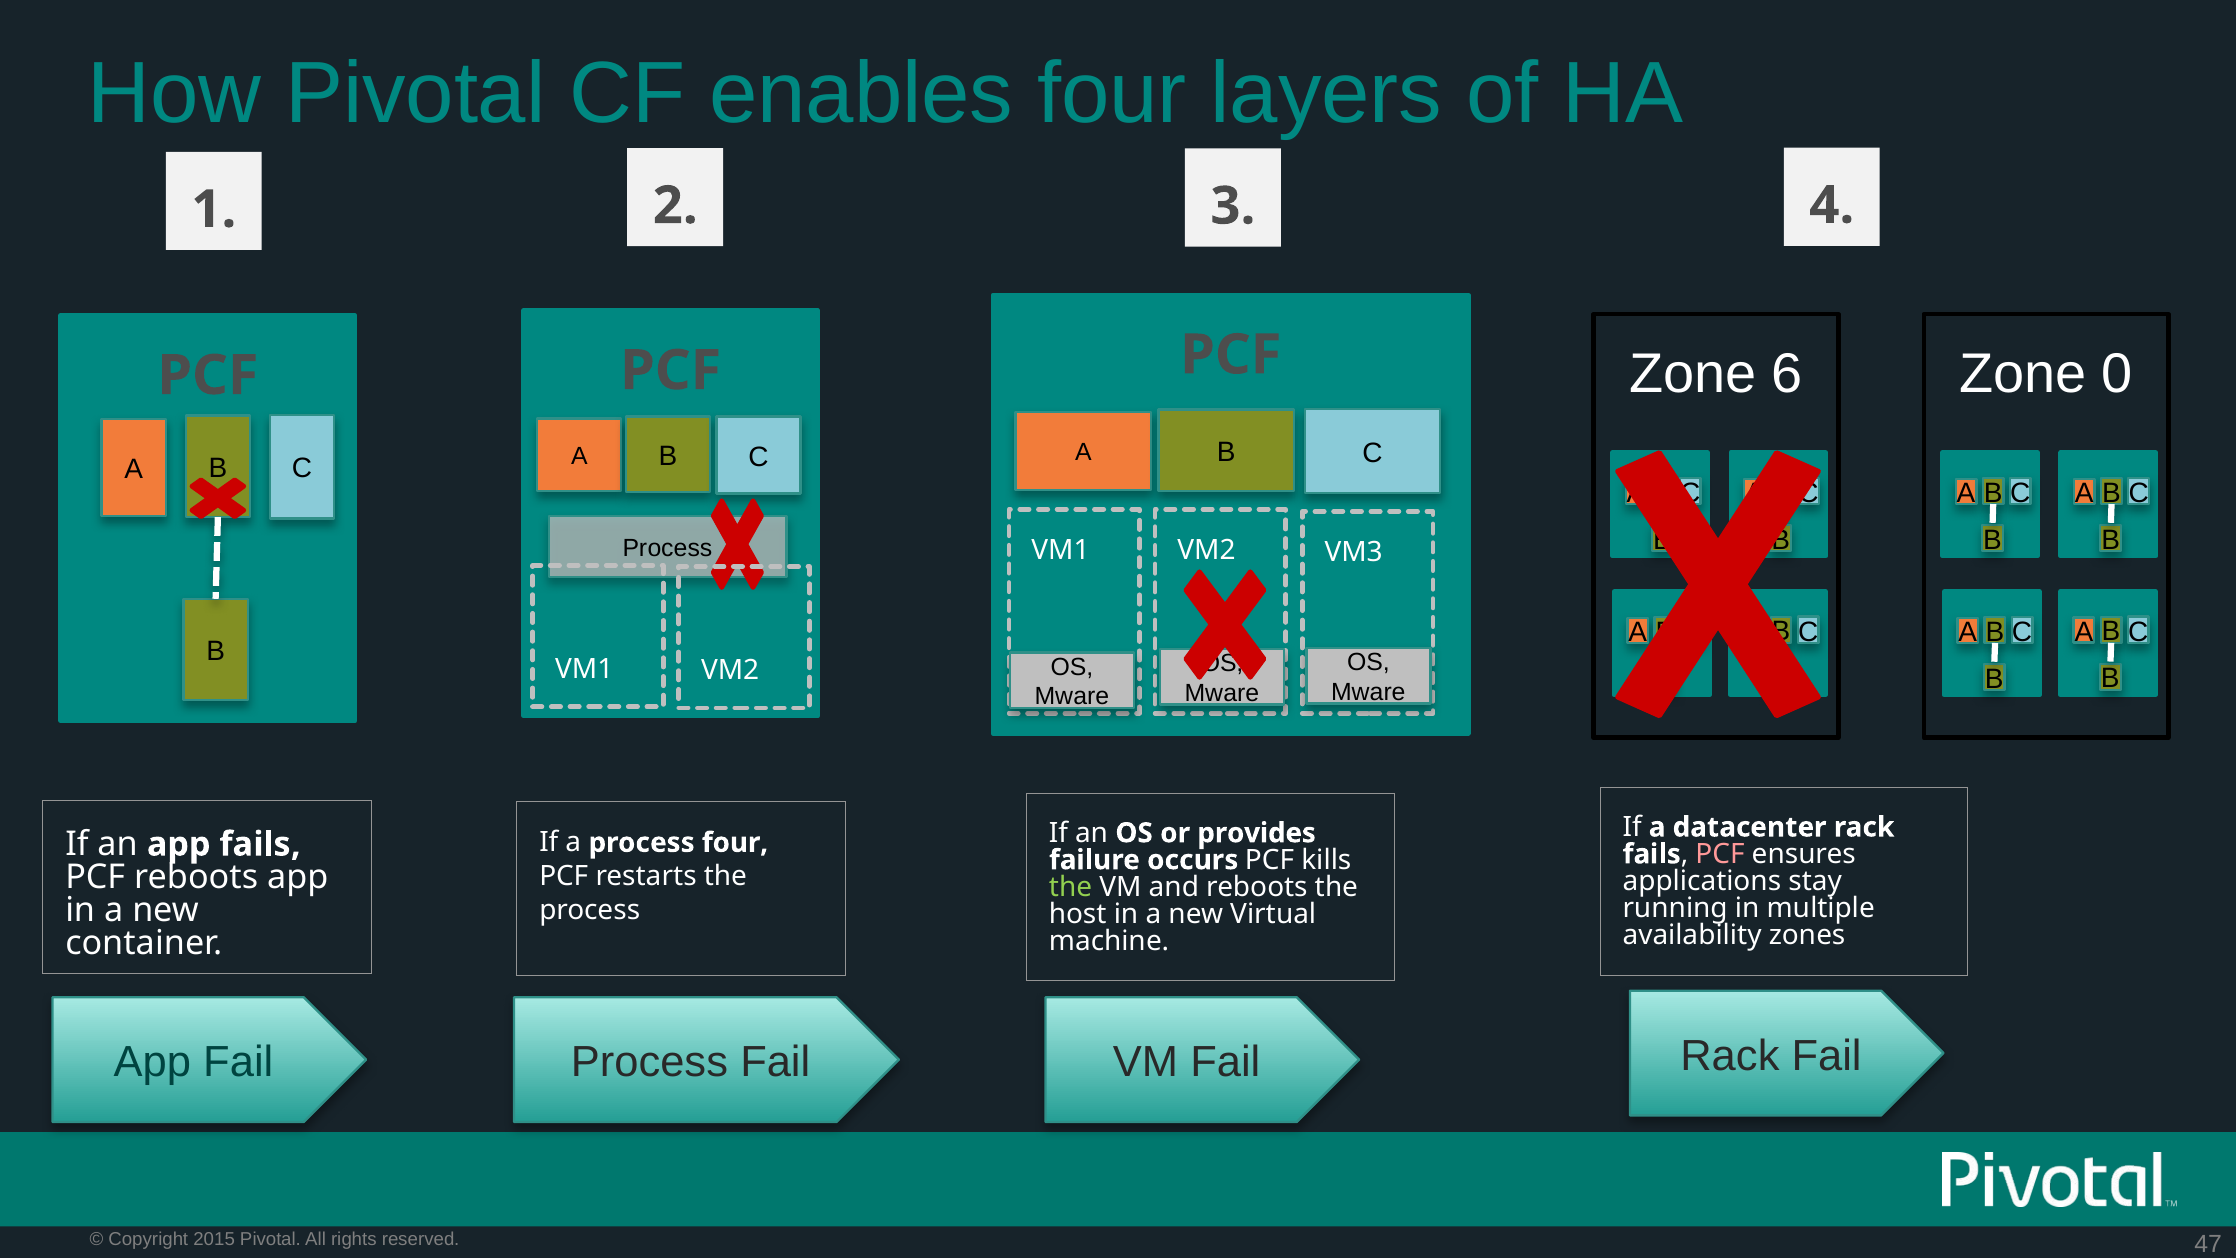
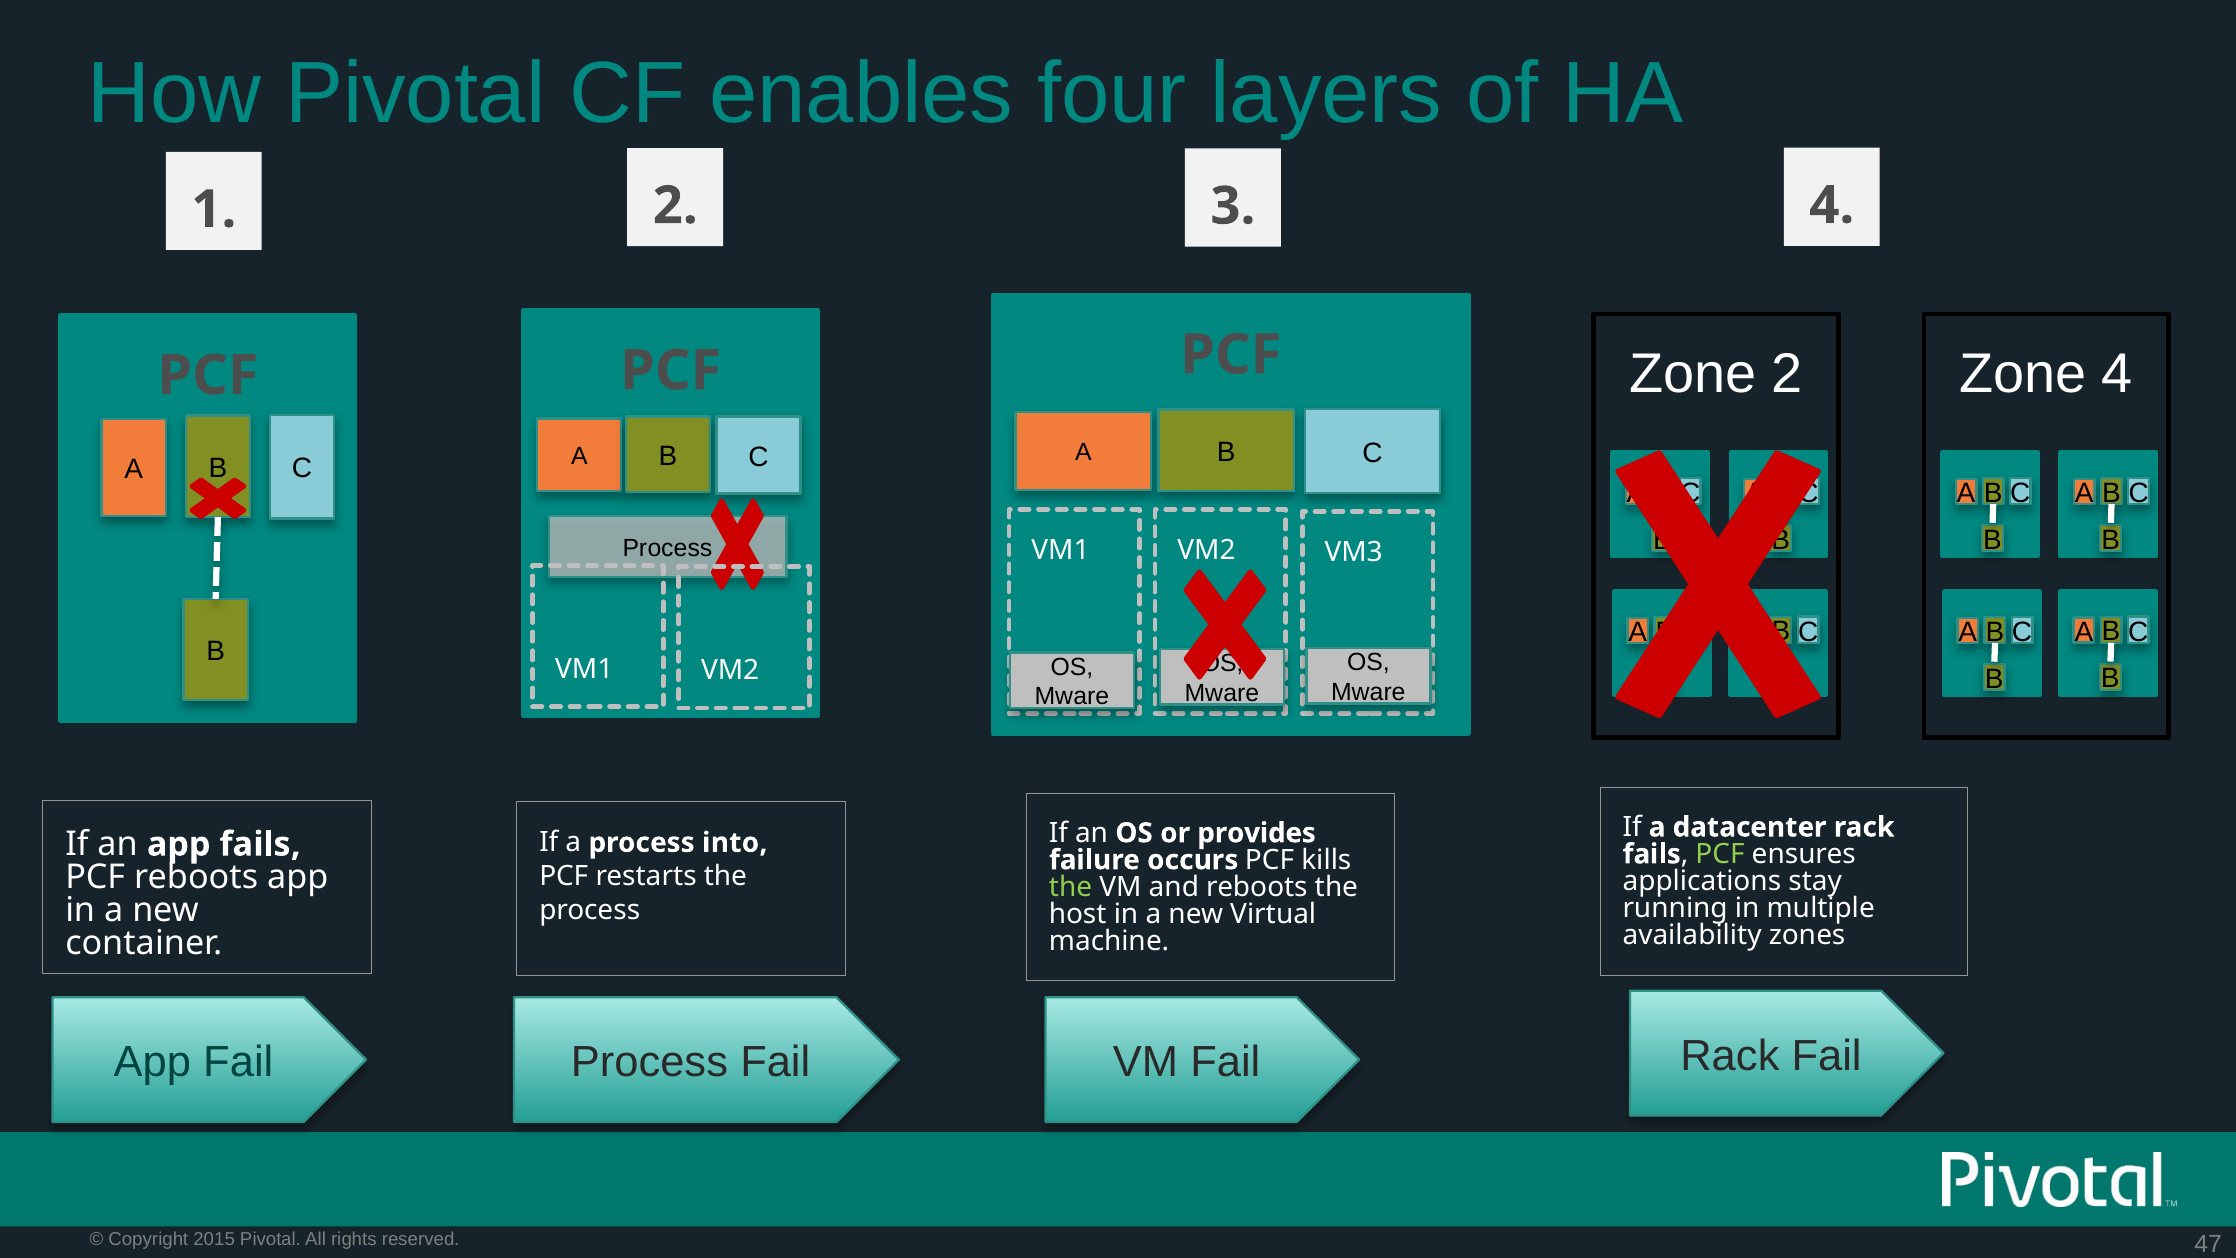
Zone 6: 6 -> 2
Zone 0: 0 -> 4
process four: four -> into
PCF at (1720, 854) colour: pink -> light green
